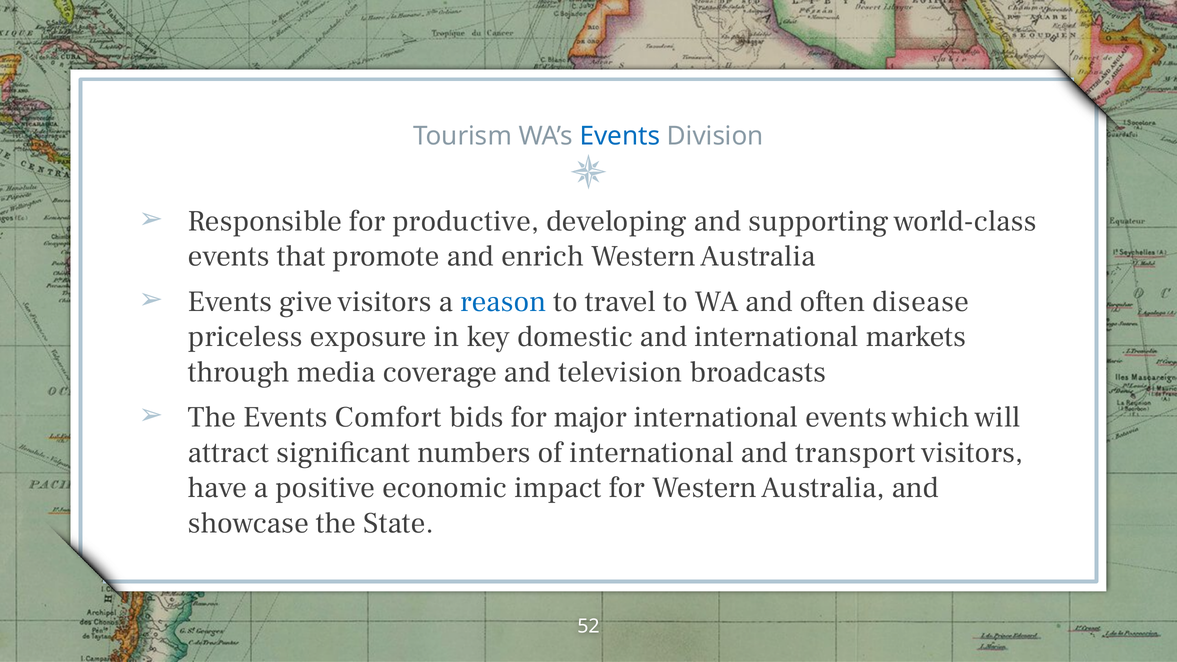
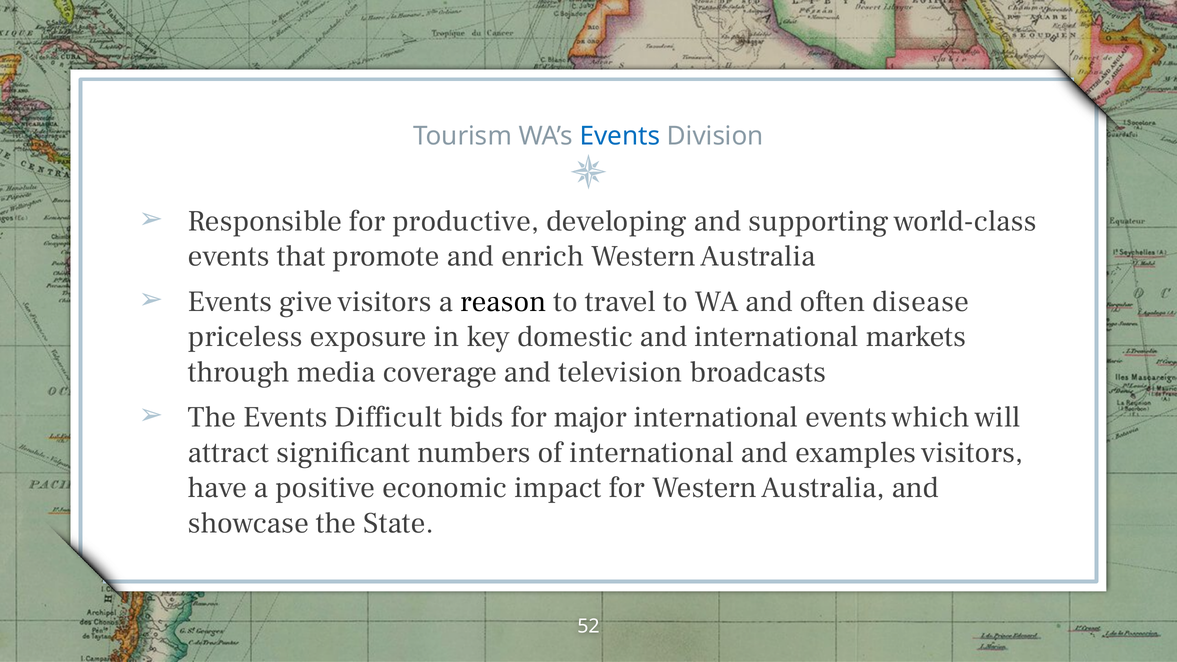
reason colour: blue -> black
Comfort: Comfort -> Difficult
transport: transport -> examples
